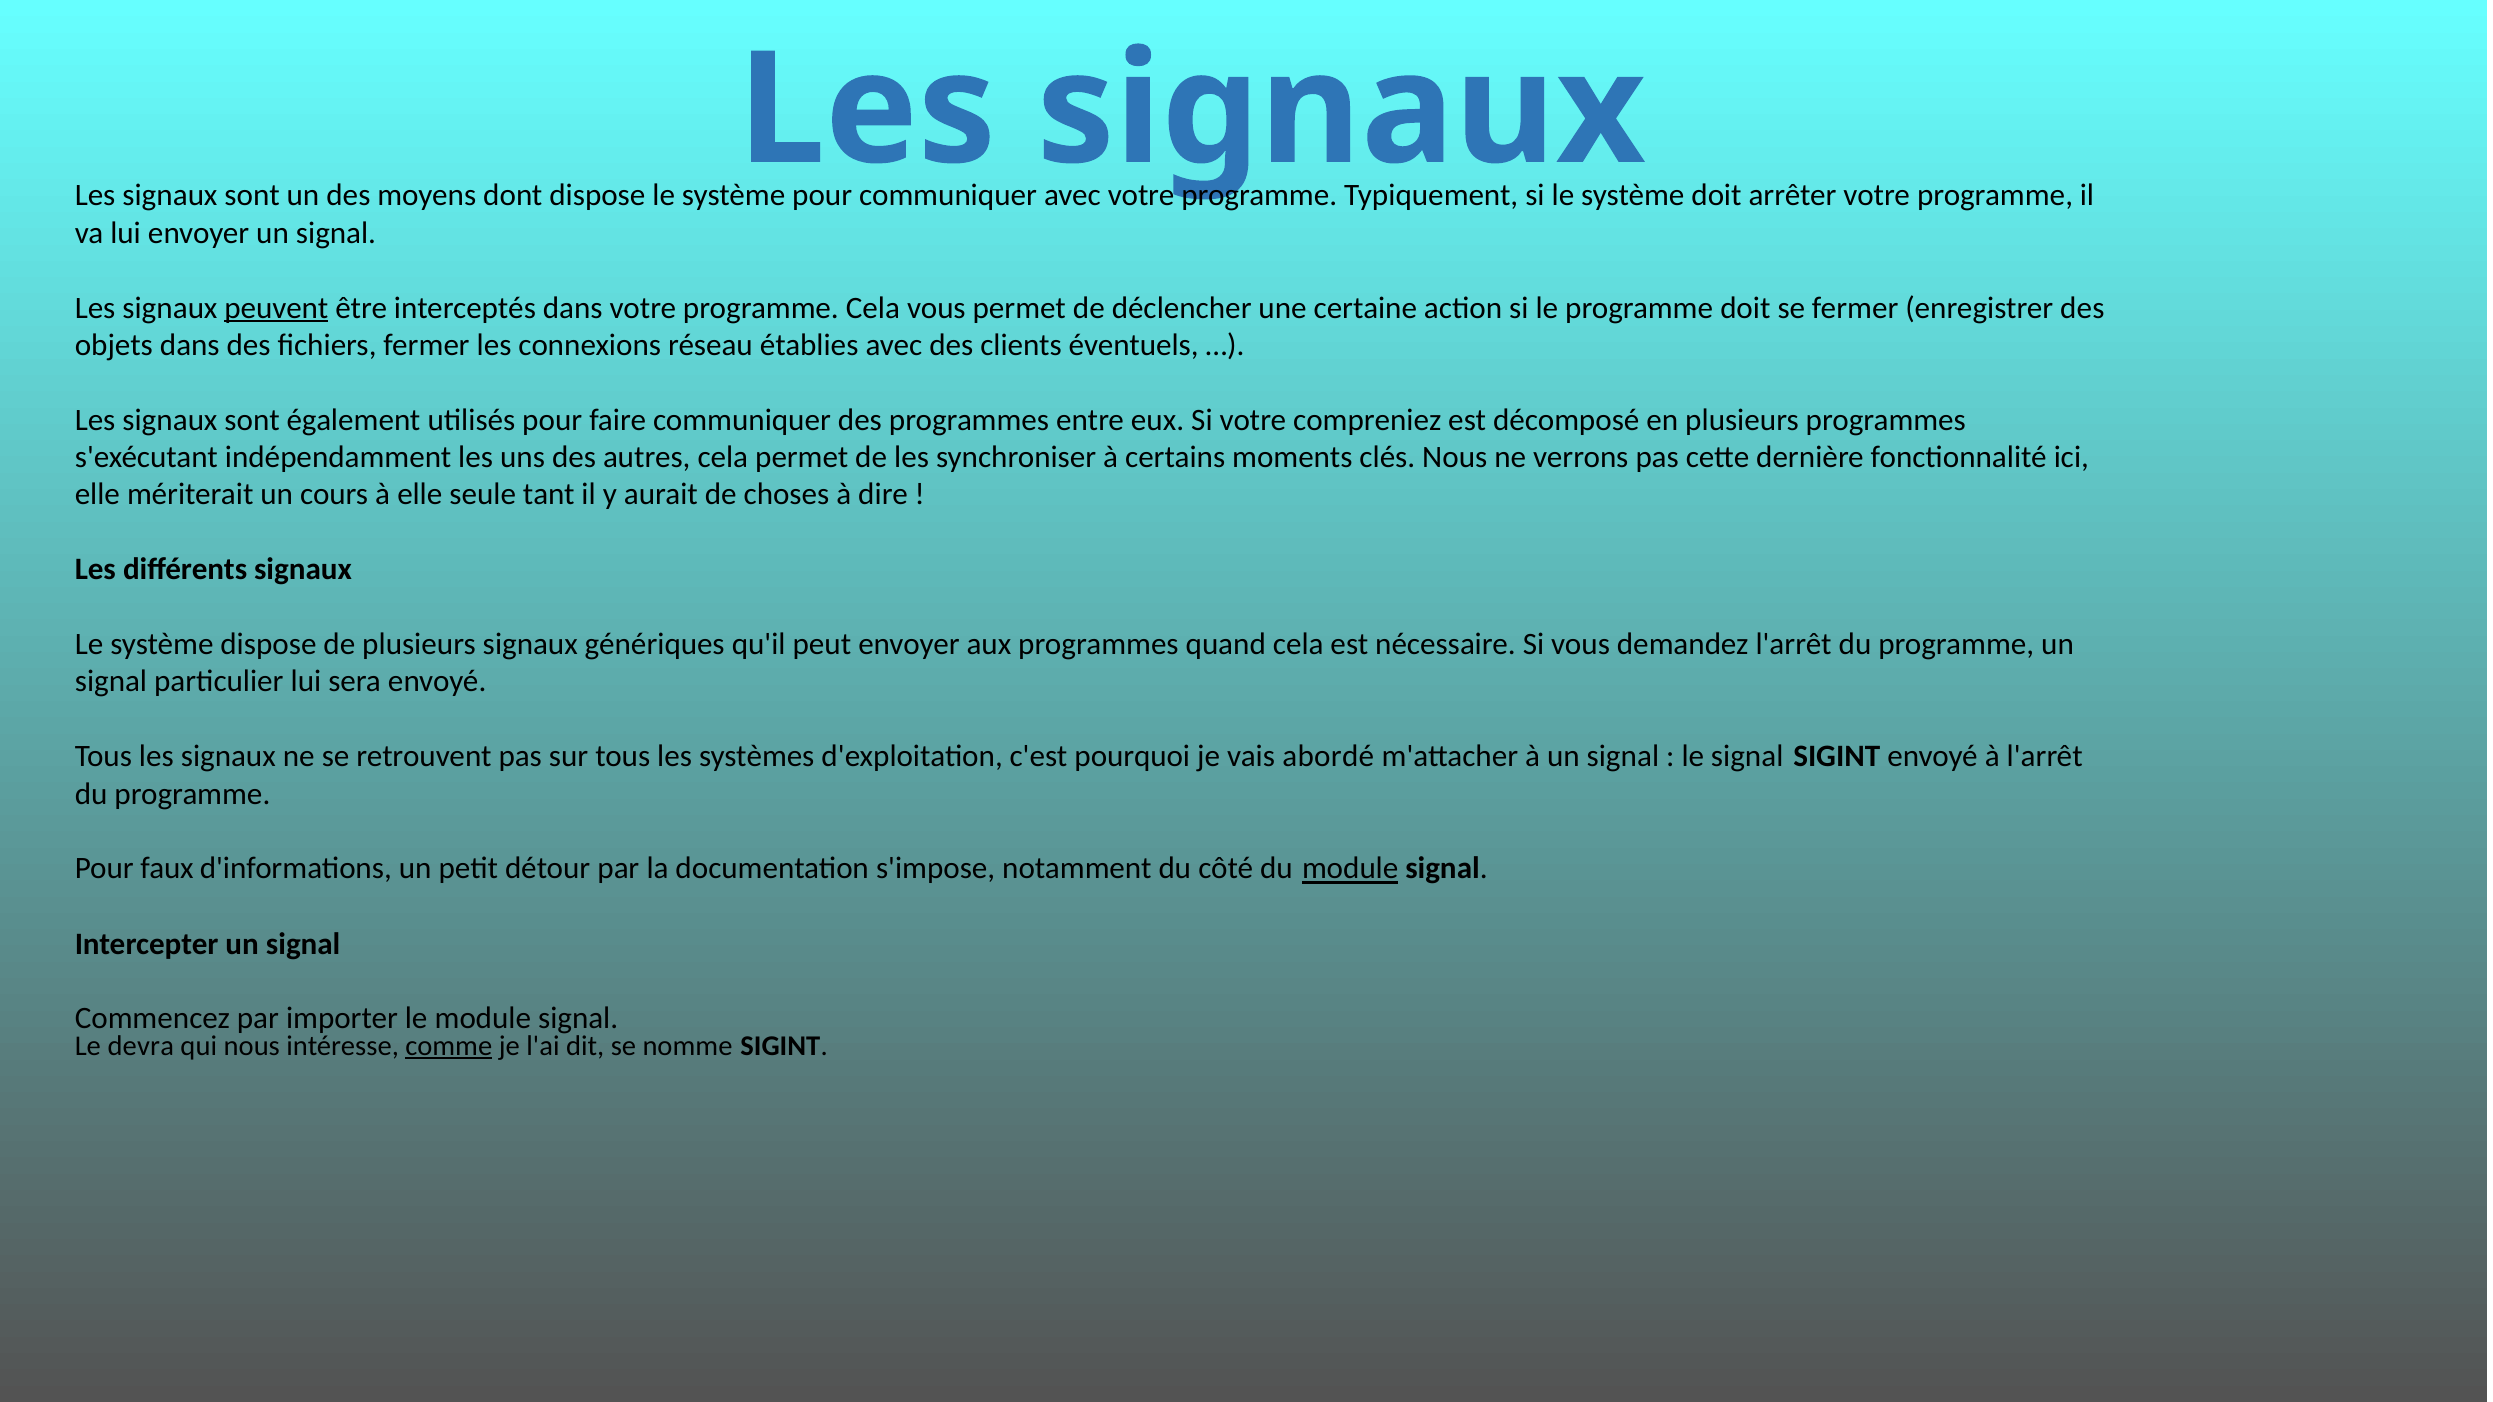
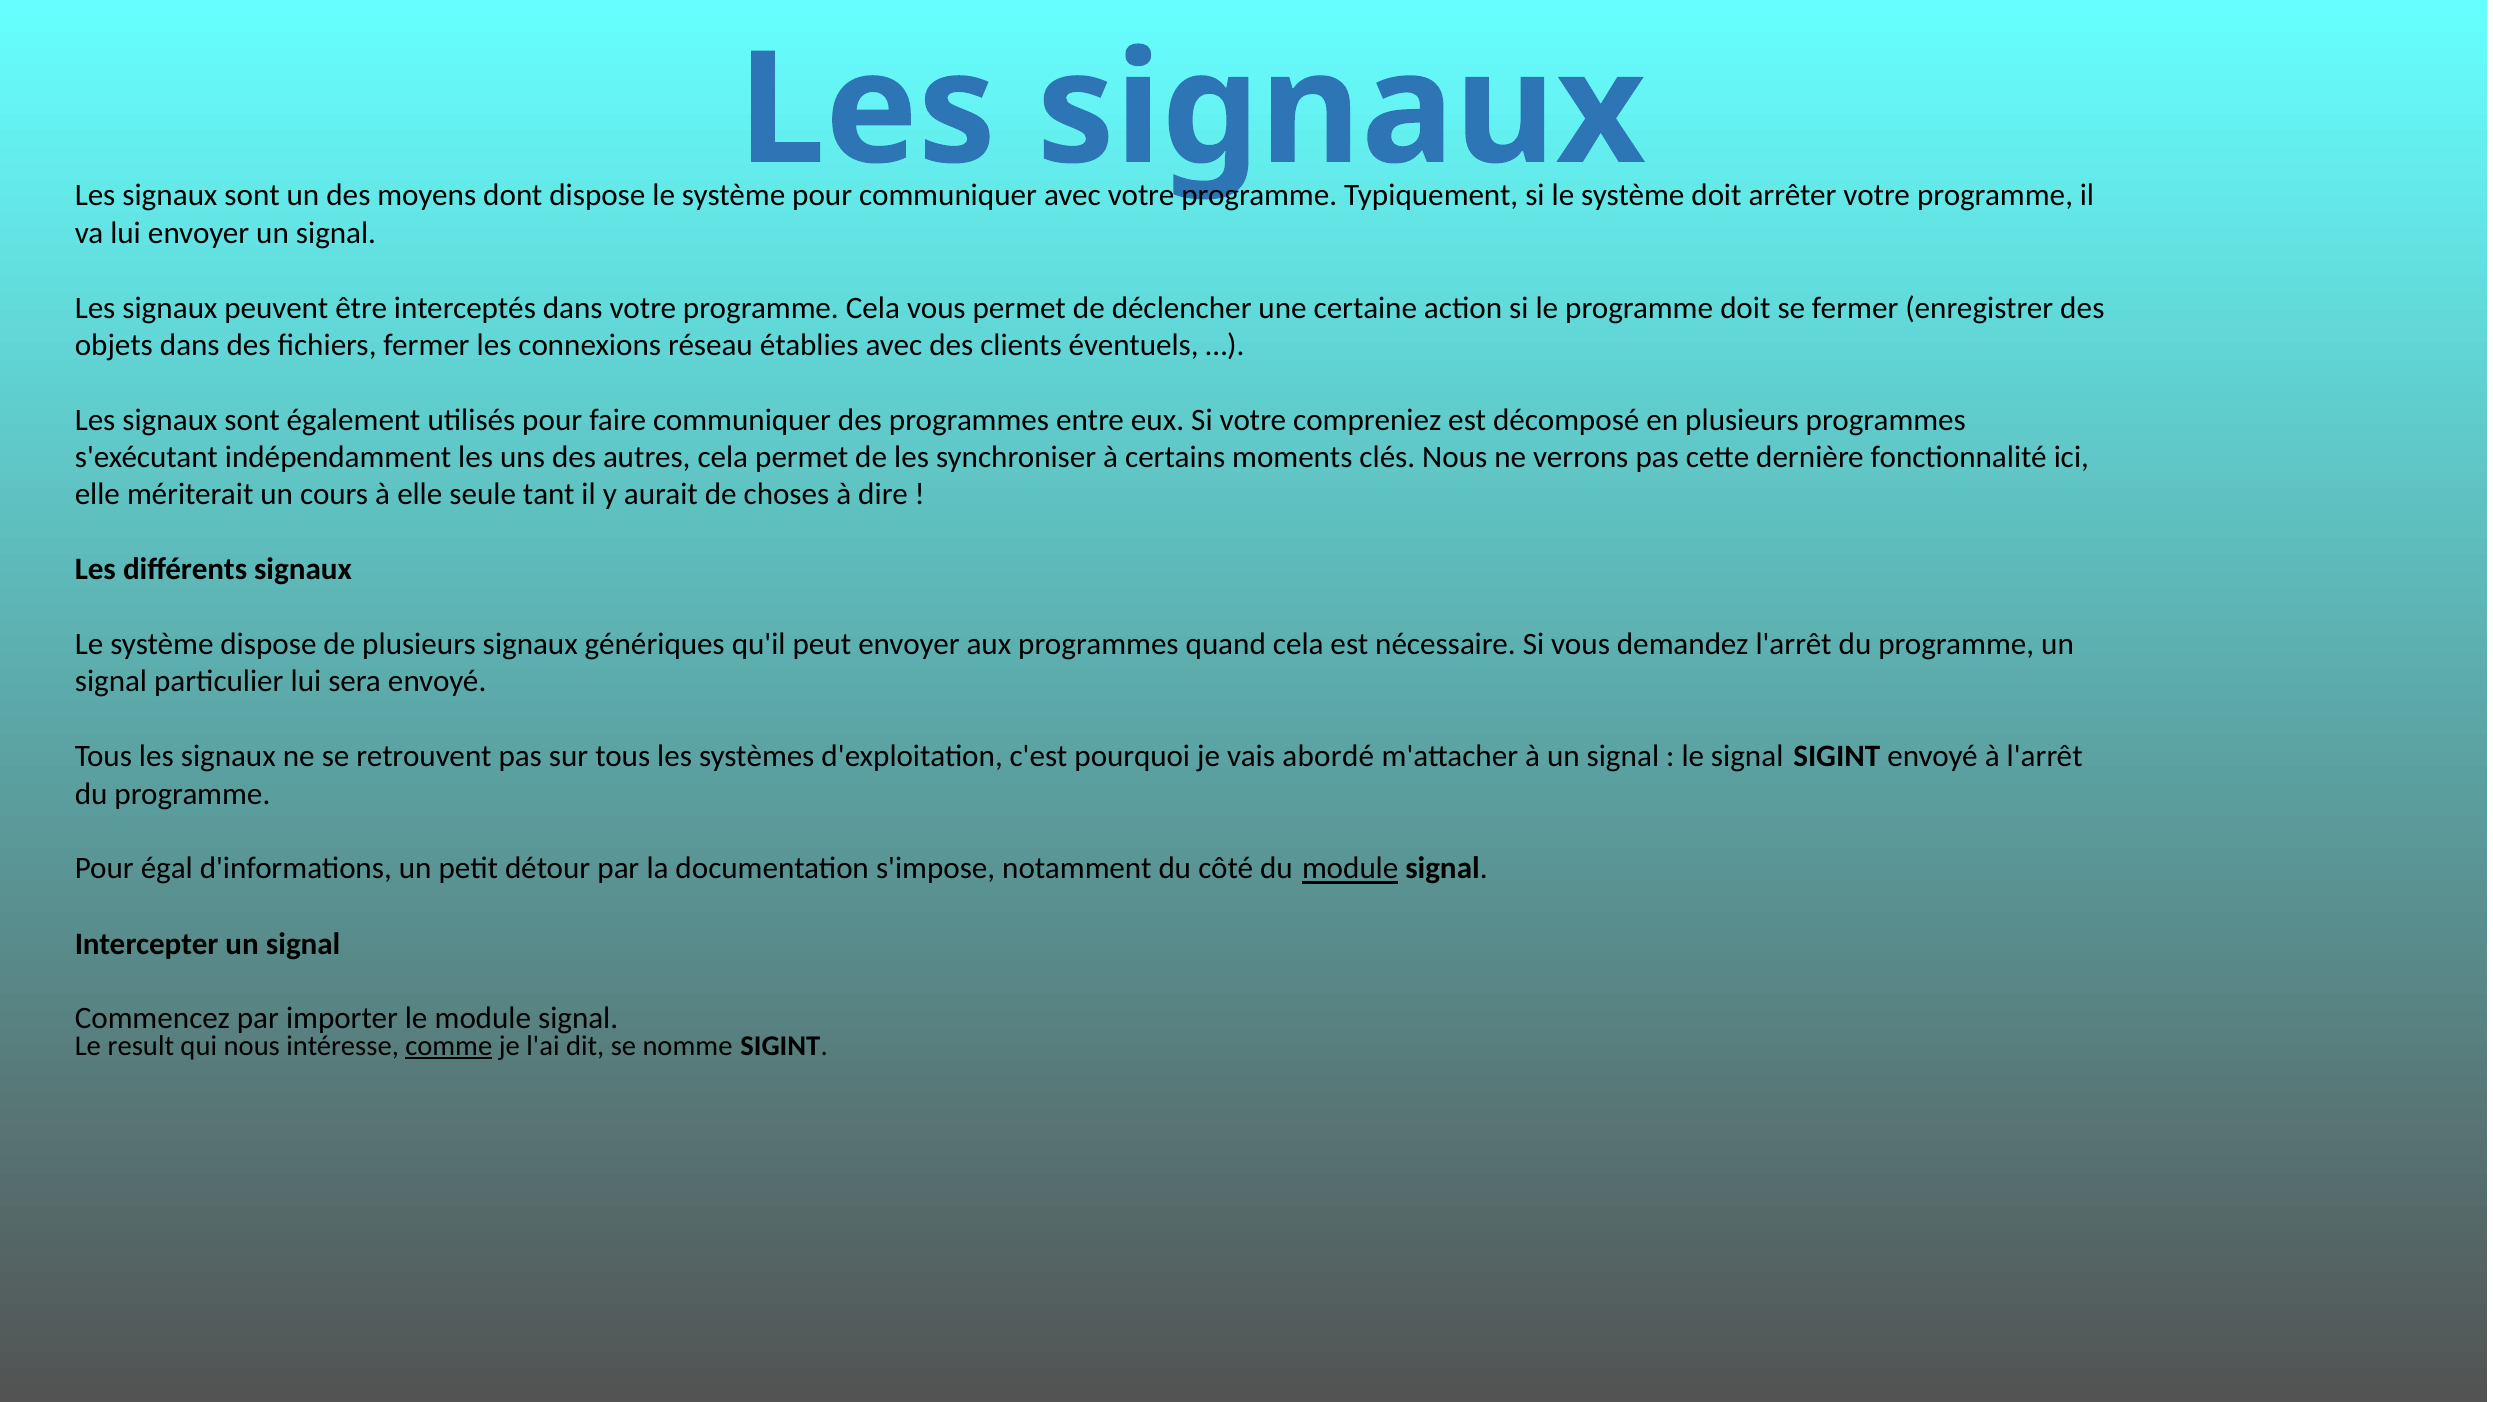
peuvent underline: present -> none
faux: faux -> égal
devra: devra -> result
